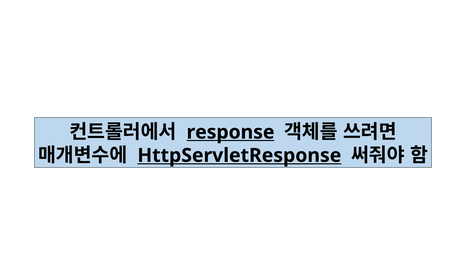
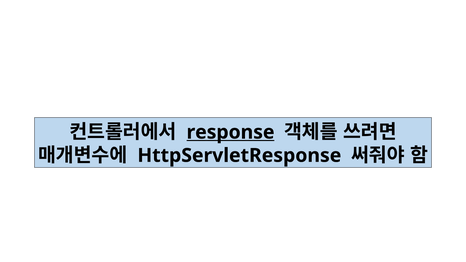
HttpServletResponse underline: present -> none
